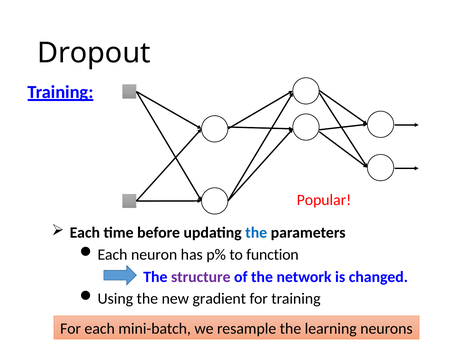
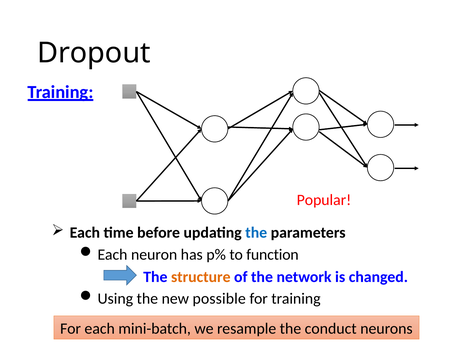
structure colour: purple -> orange
gradient: gradient -> possible
learning: learning -> conduct
